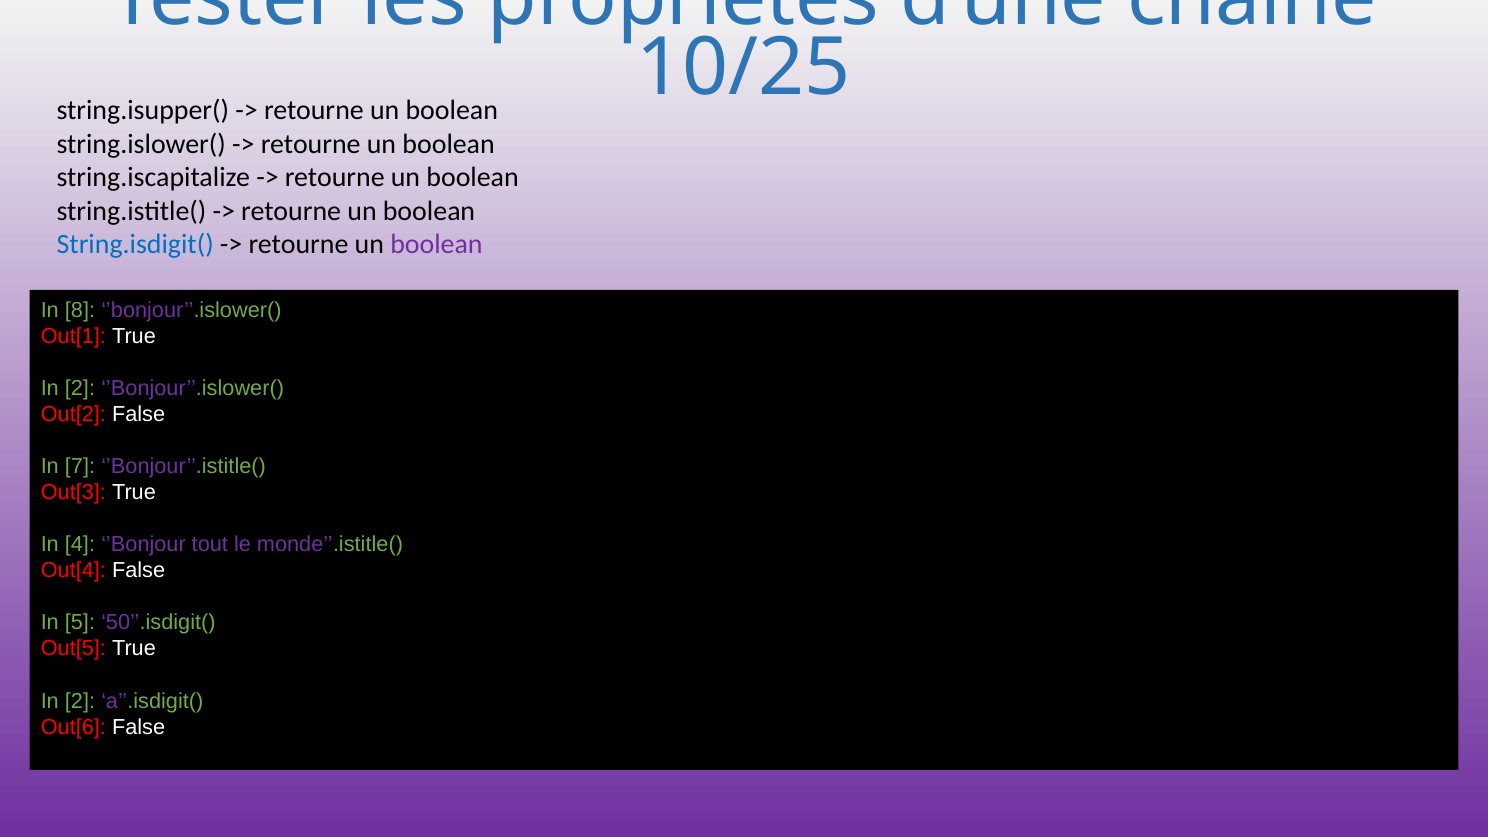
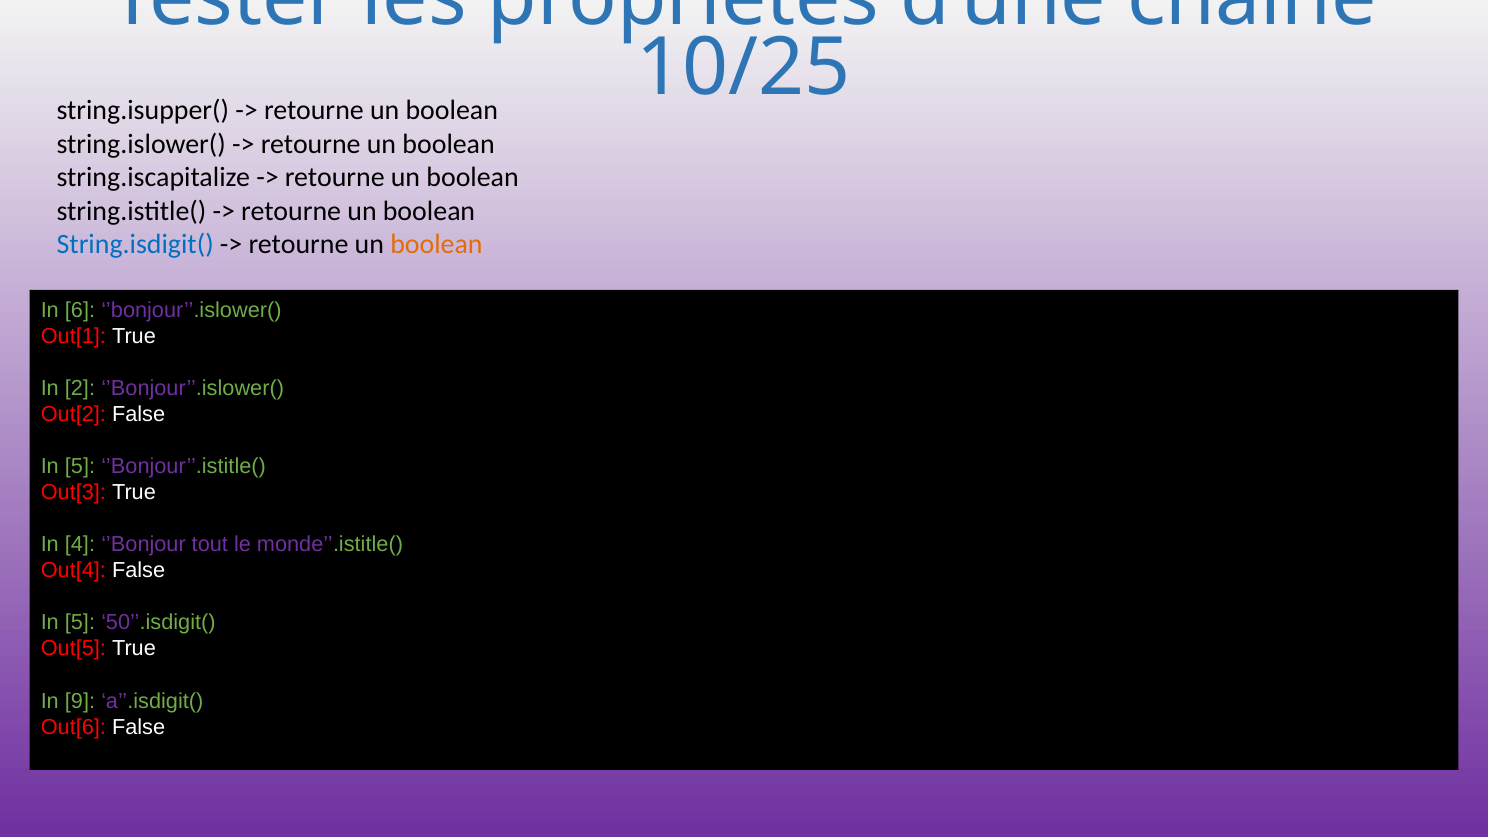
boolean at (436, 244) colour: purple -> orange
8: 8 -> 6
7 at (80, 466): 7 -> 5
2 at (80, 701): 2 -> 9
